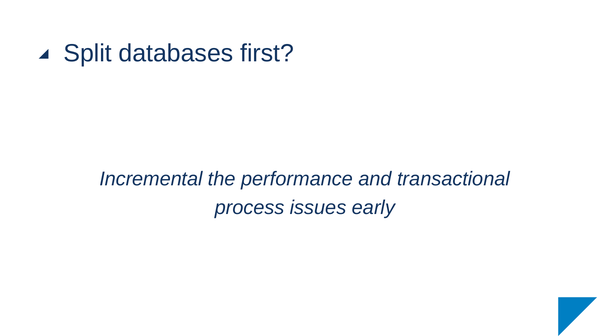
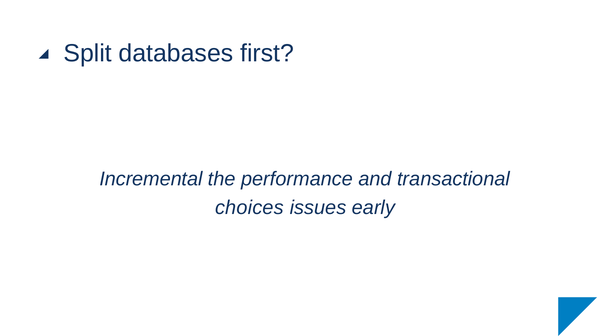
process: process -> choices
